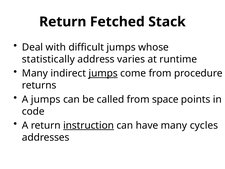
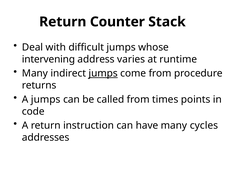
Fetched: Fetched -> Counter
statistically: statistically -> intervening
space: space -> times
instruction underline: present -> none
